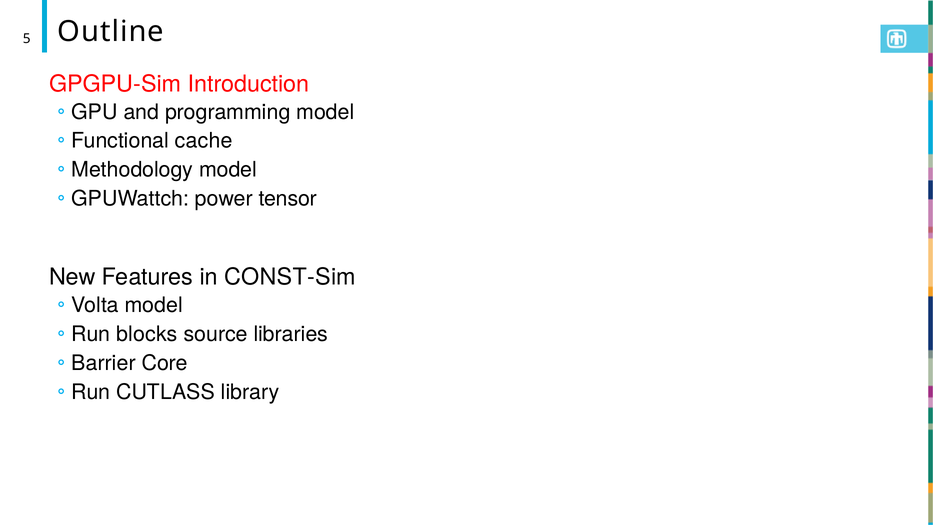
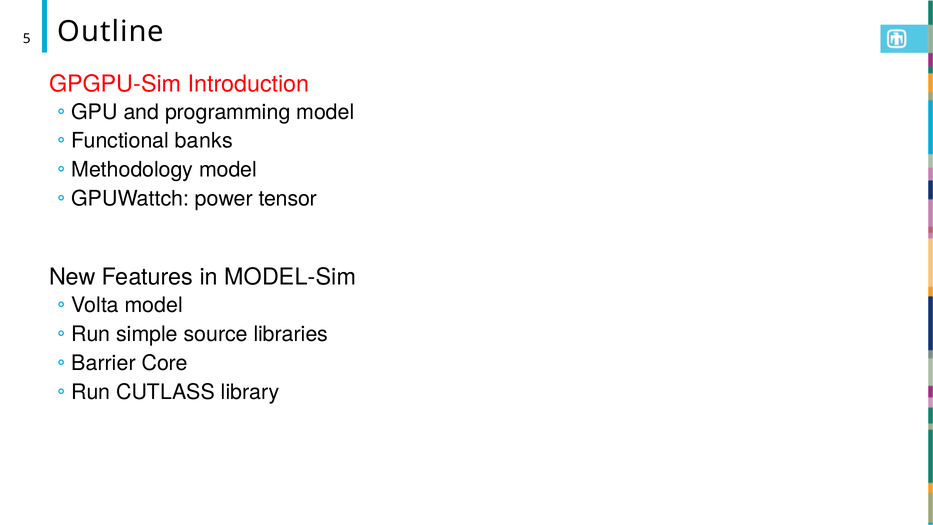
cache: cache -> banks
CONST-Sim: CONST-Sim -> MODEL-Sim
blocks: blocks -> simple
